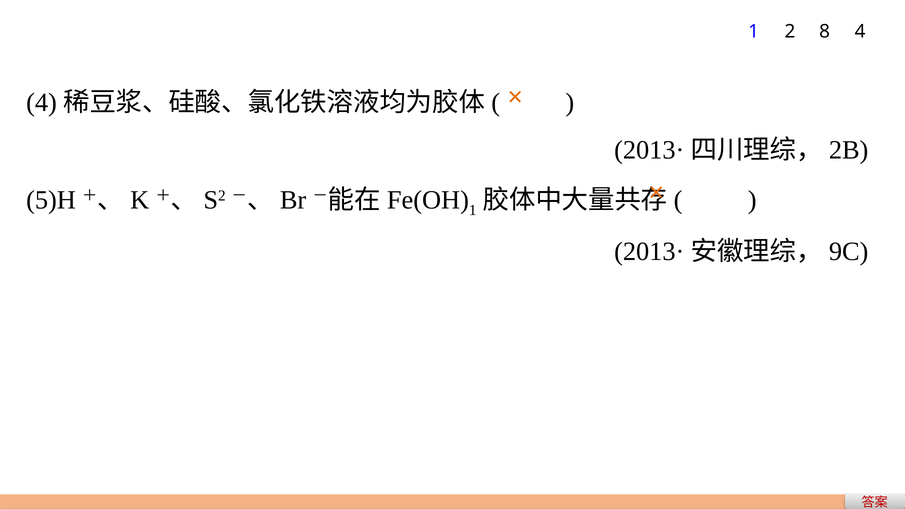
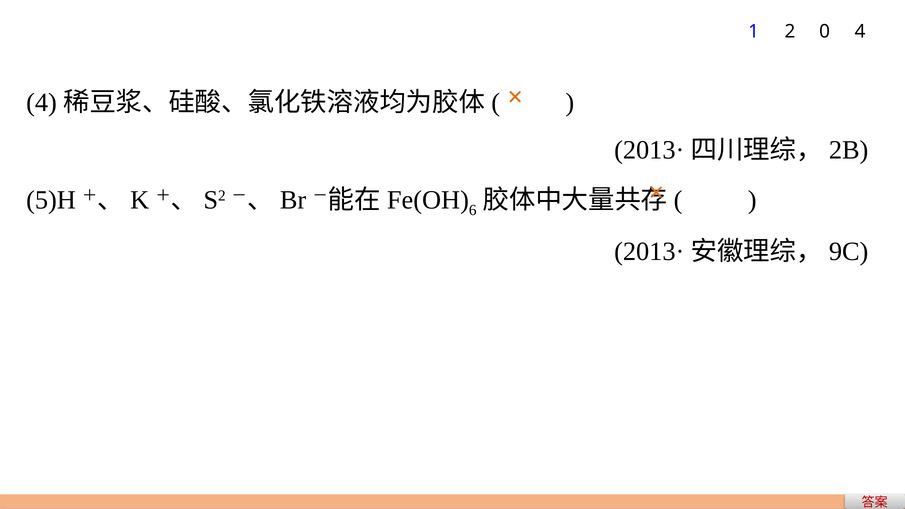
8: 8 -> 0
1 at (473, 210): 1 -> 6
